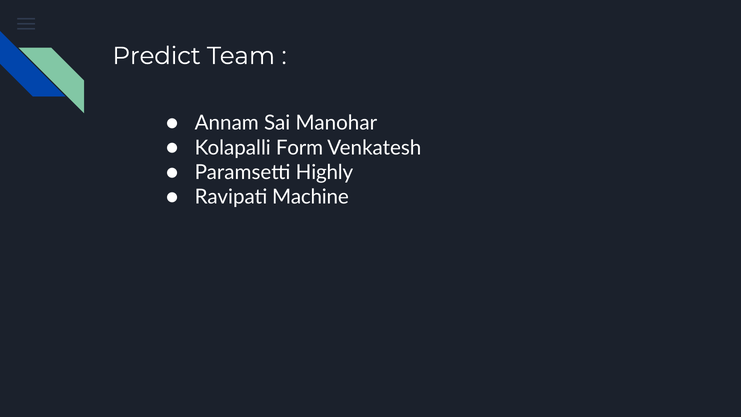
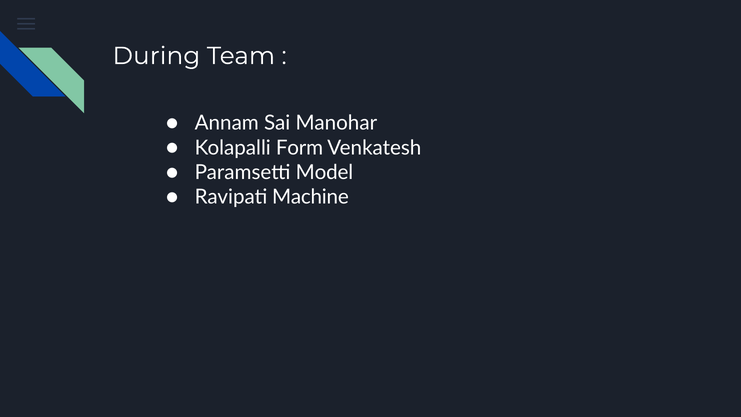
Predict: Predict -> During
Highly: Highly -> Model
